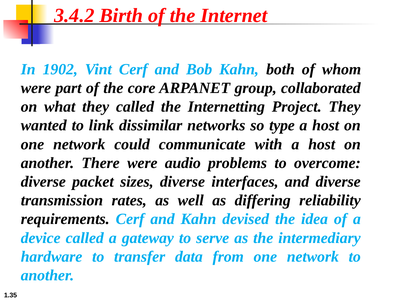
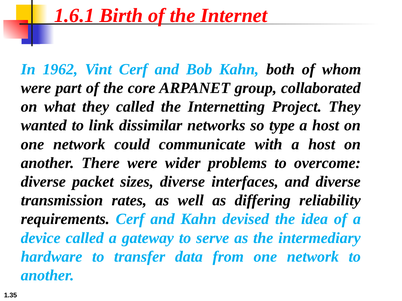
3.4.2: 3.4.2 -> 1.6.1
1902: 1902 -> 1962
audio: audio -> wider
